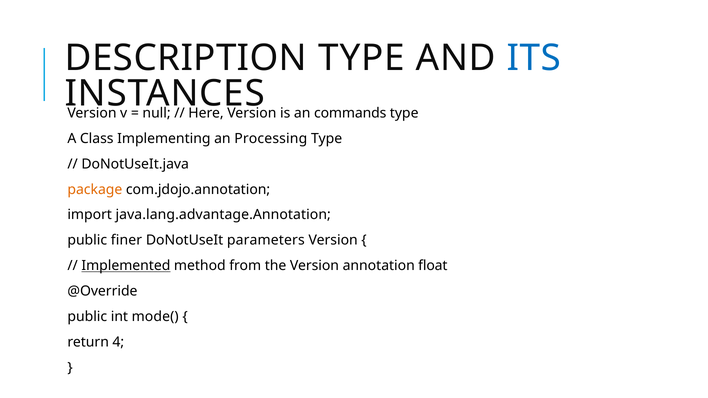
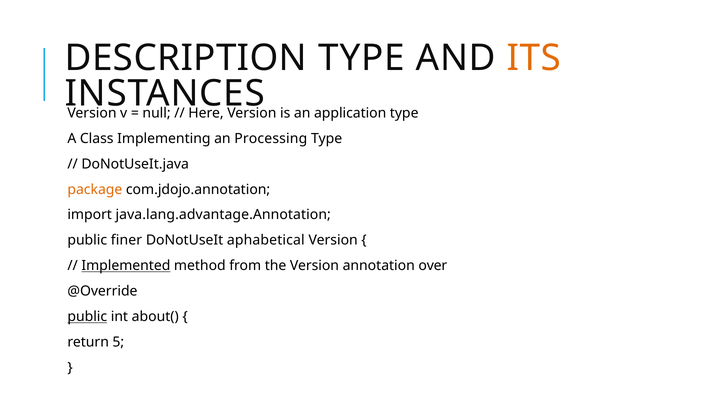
ITS colour: blue -> orange
commands: commands -> application
parameters: parameters -> aphabetical
float: float -> over
public at (87, 317) underline: none -> present
mode(: mode( -> about(
4: 4 -> 5
